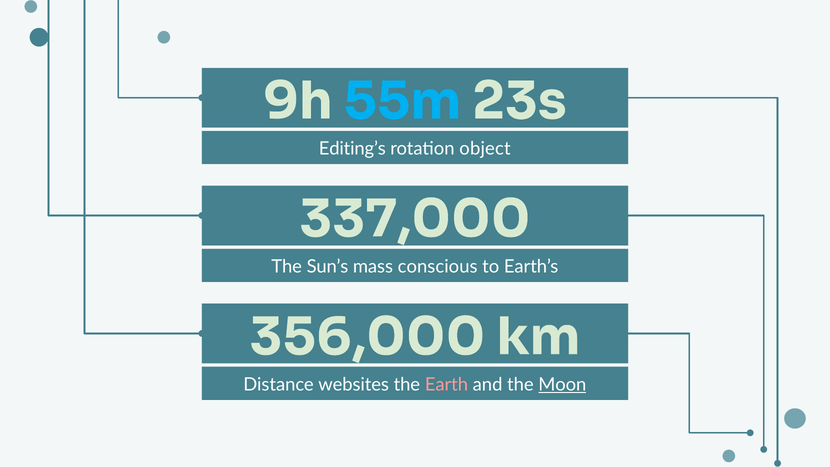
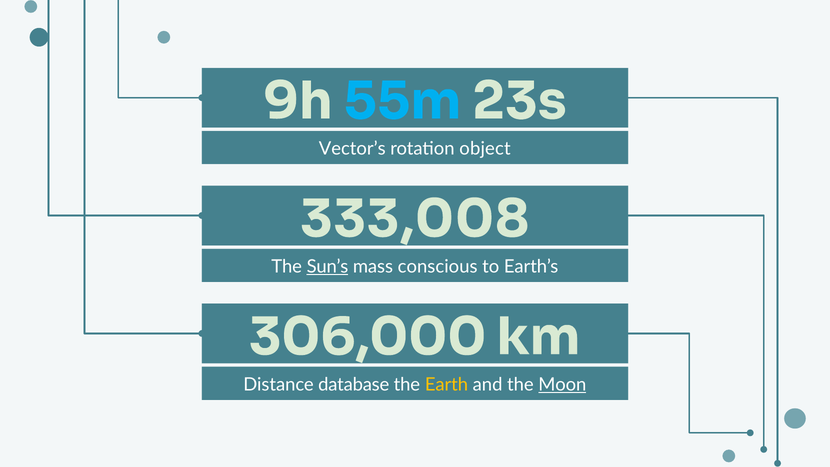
Editing’s: Editing’s -> Vector’s
337,000: 337,000 -> 333,008
Sun’s underline: none -> present
356,000: 356,000 -> 306,000
websites: websites -> database
Earth colour: pink -> yellow
